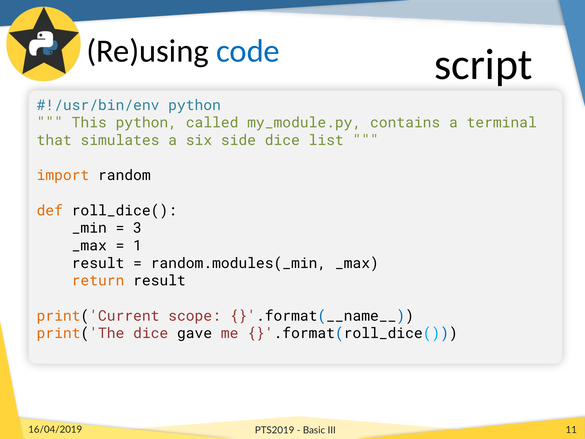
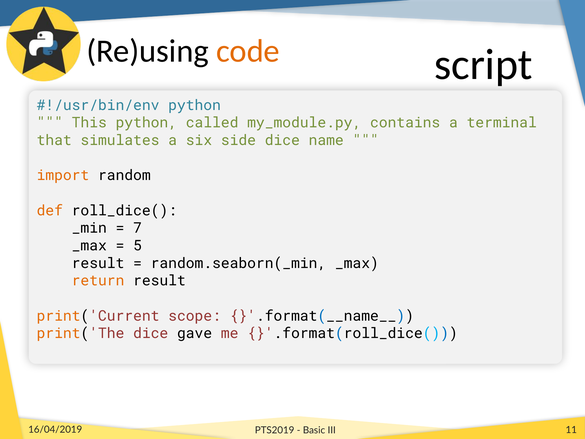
code colour: blue -> orange
list: list -> name
3: 3 -> 7
1: 1 -> 5
random.modules(_min: random.modules(_min -> random.seaborn(_min
